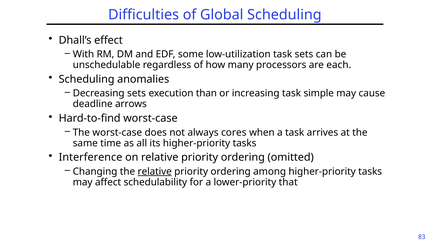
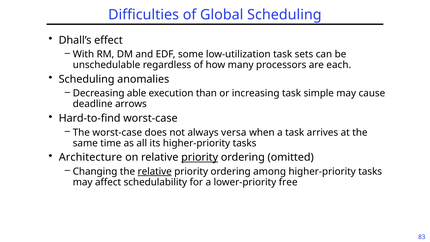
Decreasing sets: sets -> able
cores: cores -> versa
Interference: Interference -> Architecture
priority at (200, 157) underline: none -> present
that: that -> free
